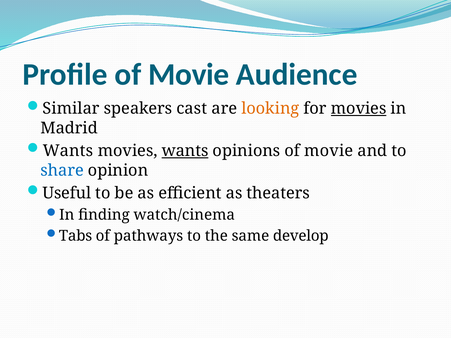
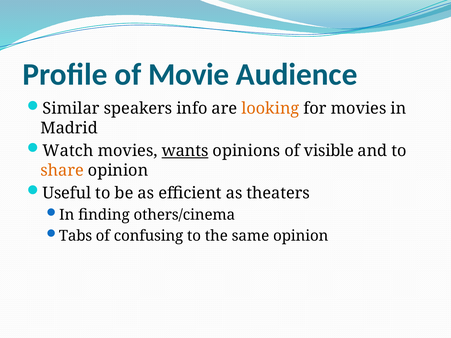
cast: cast -> info
movies at (359, 109) underline: present -> none
Wants at (68, 151): Wants -> Watch
opinions of movie: movie -> visible
share colour: blue -> orange
watch/cinema: watch/cinema -> others/cinema
pathways: pathways -> confusing
same develop: develop -> opinion
